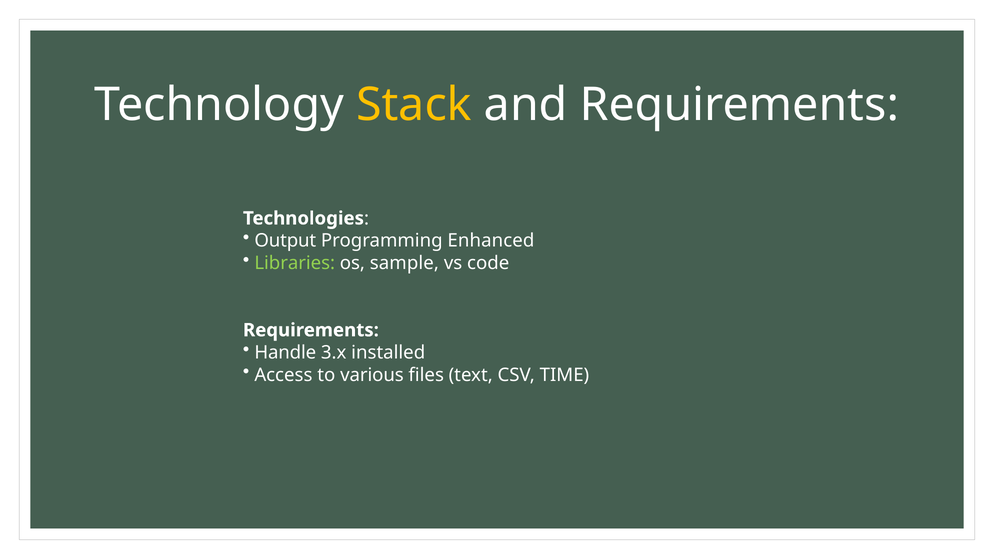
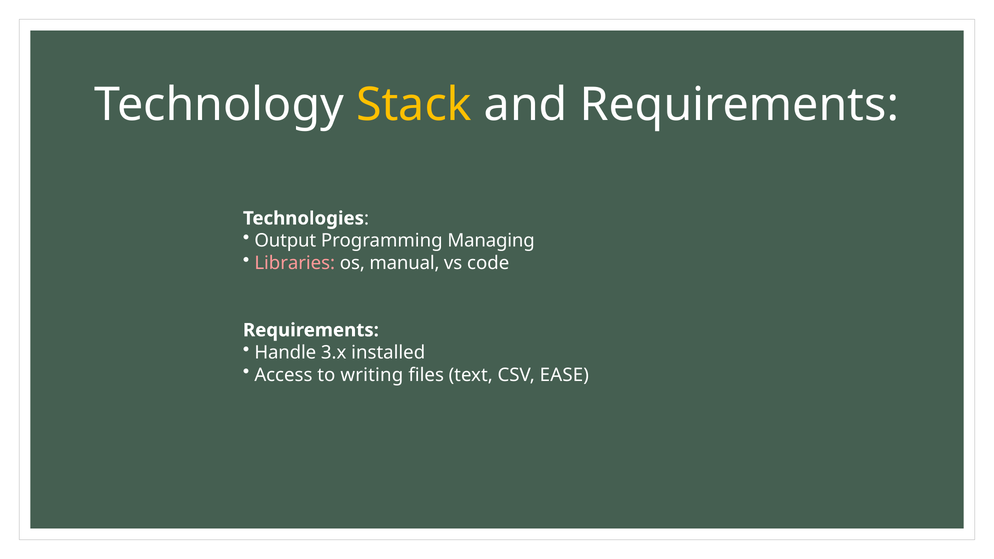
Enhanced: Enhanced -> Managing
Libraries colour: light green -> pink
sample: sample -> manual
various: various -> writing
TIME: TIME -> EASE
